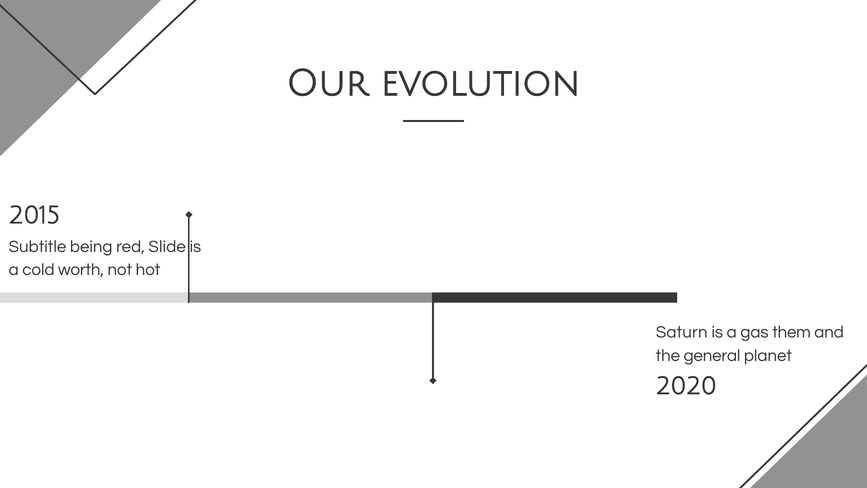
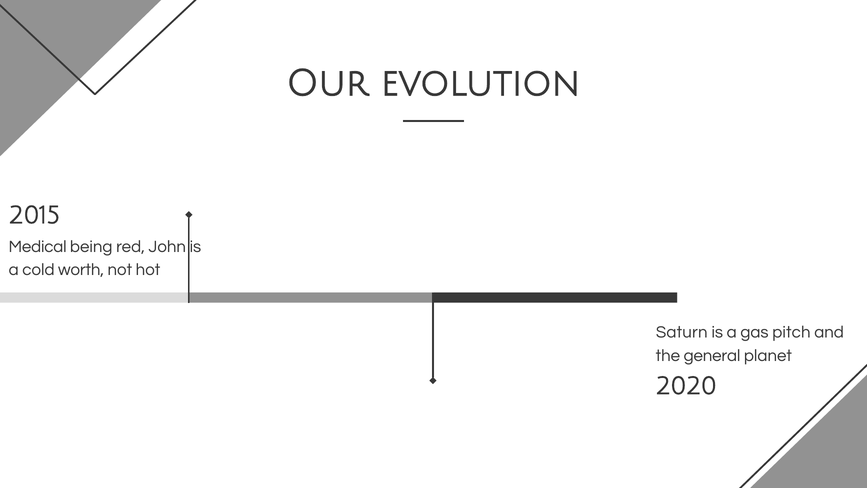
Subtitle: Subtitle -> Medical
Slide: Slide -> John
them: them -> pitch
